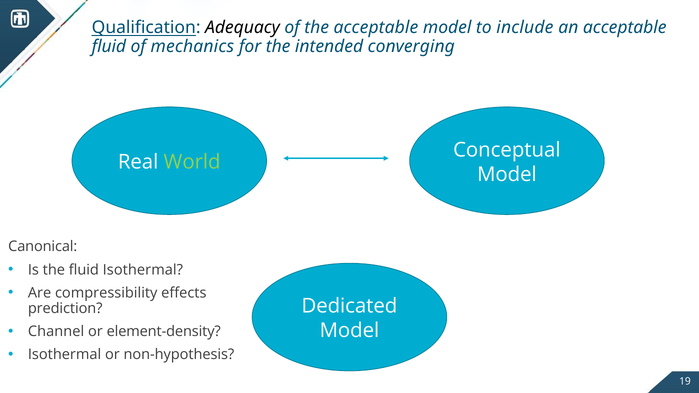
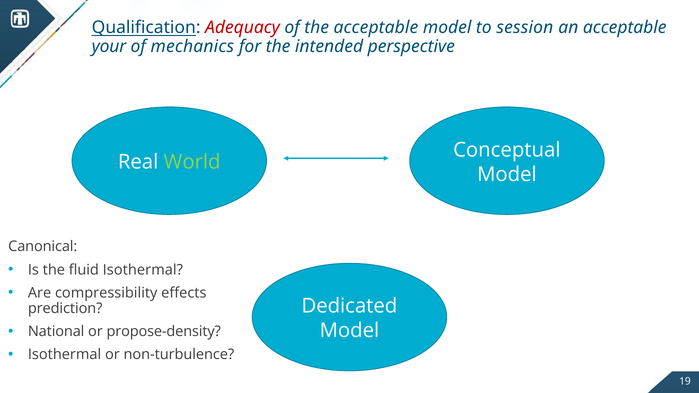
Adequacy colour: black -> red
include: include -> session
fluid at (109, 47): fluid -> your
converging: converging -> perspective
Channel: Channel -> National
element-density: element-density -> propose-density
non-hypothesis: non-hypothesis -> non-turbulence
